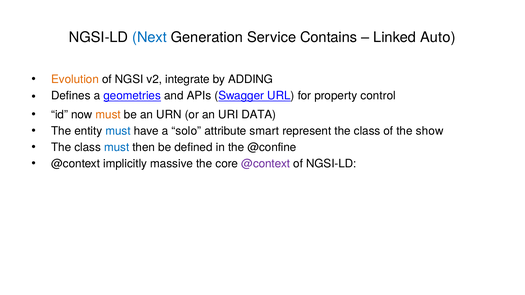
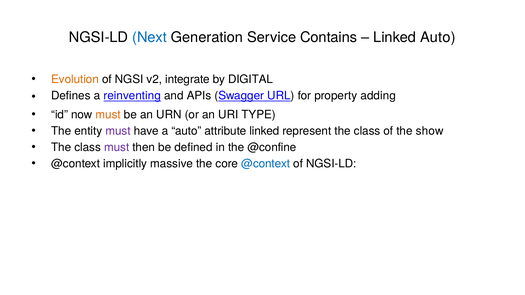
ADDING: ADDING -> DIGITAL
geometries: geometries -> reinventing
control: control -> adding
DATA: DATA -> TYPE
must at (118, 131) colour: blue -> purple
a solo: solo -> auto
attribute smart: smart -> linked
must at (117, 147) colour: blue -> purple
@context at (266, 164) colour: purple -> blue
